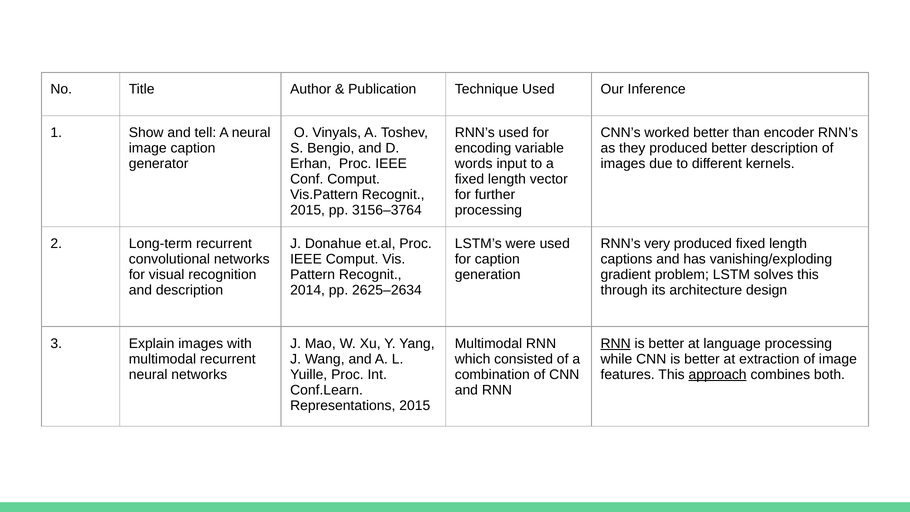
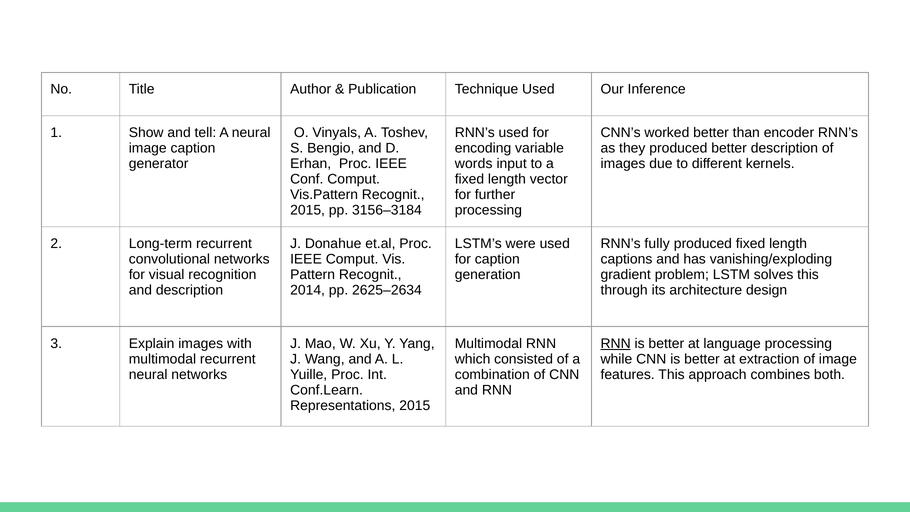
3156–3764: 3156–3764 -> 3156–3184
very: very -> fully
approach underline: present -> none
